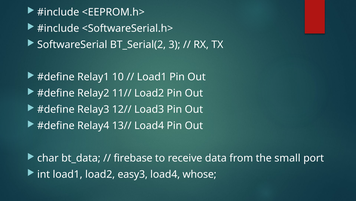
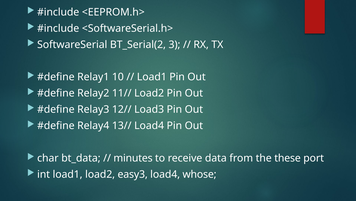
firebase: firebase -> minutes
small: small -> these
